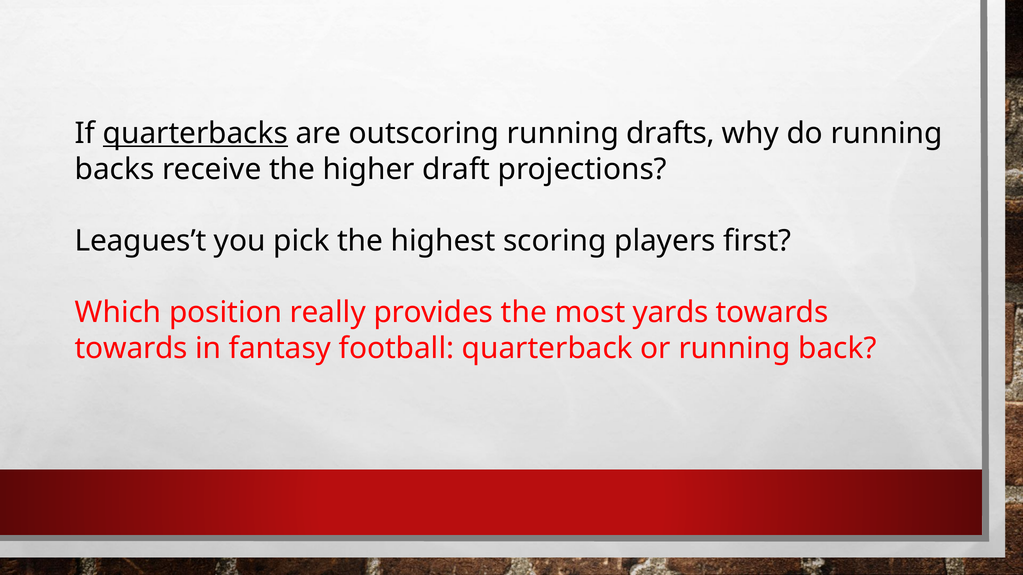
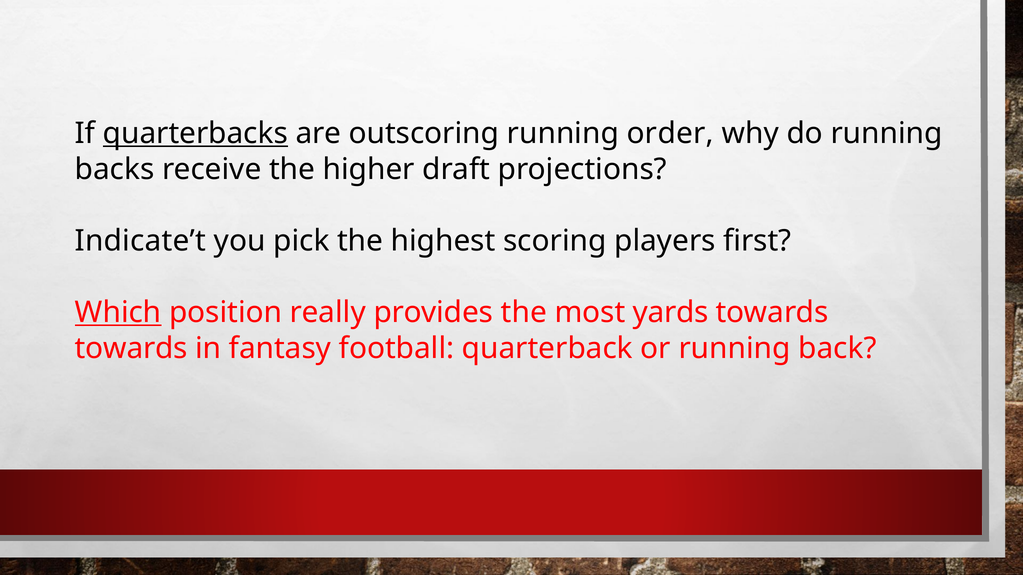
drafts: drafts -> order
Leagues’t: Leagues’t -> Indicate’t
Which underline: none -> present
